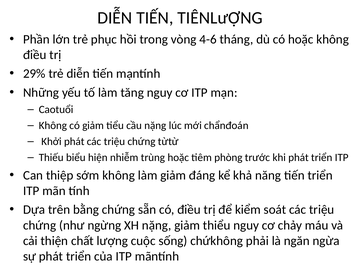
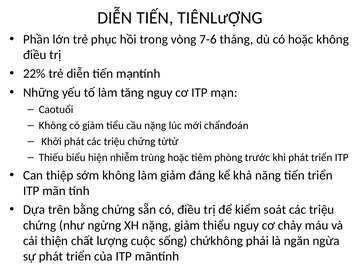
4-6: 4-6 -> 7-6
29%: 29% -> 22%
